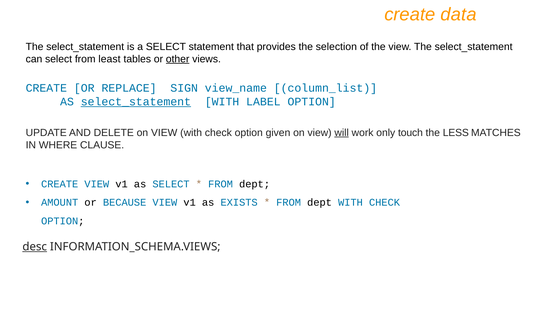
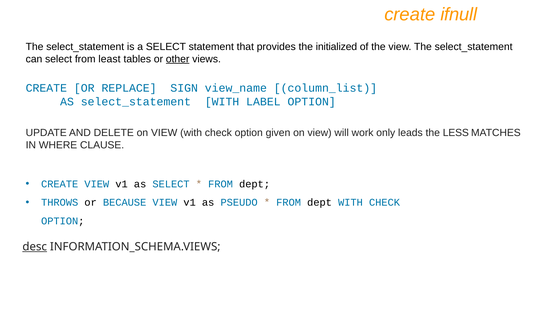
data: data -> ifnull
selection: selection -> initialized
select_statement at (136, 102) underline: present -> none
will underline: present -> none
touch: touch -> leads
AMOUNT: AMOUNT -> THROWS
EXISTS: EXISTS -> PSEUDO
